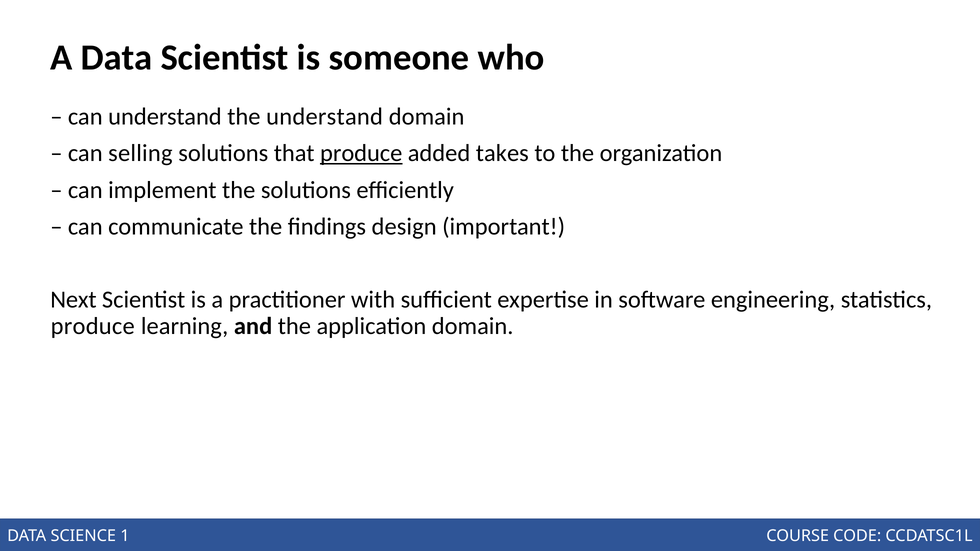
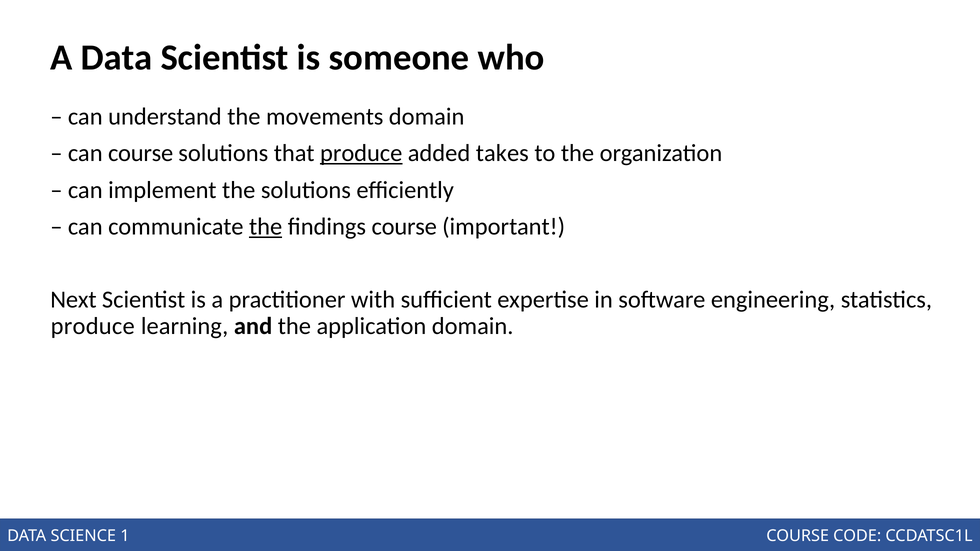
the understand: understand -> movements
can selling: selling -> course
the at (266, 227) underline: none -> present
findings design: design -> course
